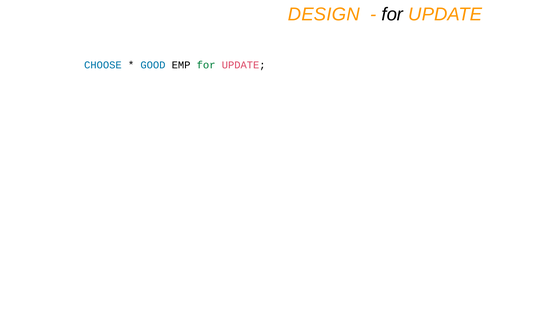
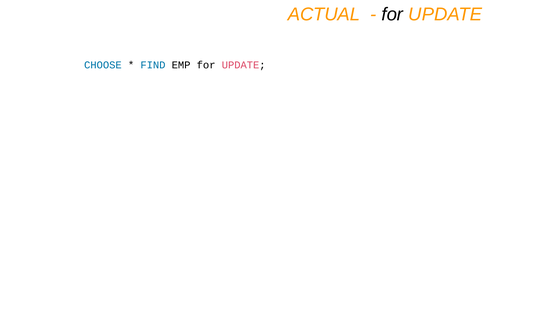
DESIGN: DESIGN -> ACTUAL
GOOD: GOOD -> FIND
for at (206, 65) colour: green -> black
